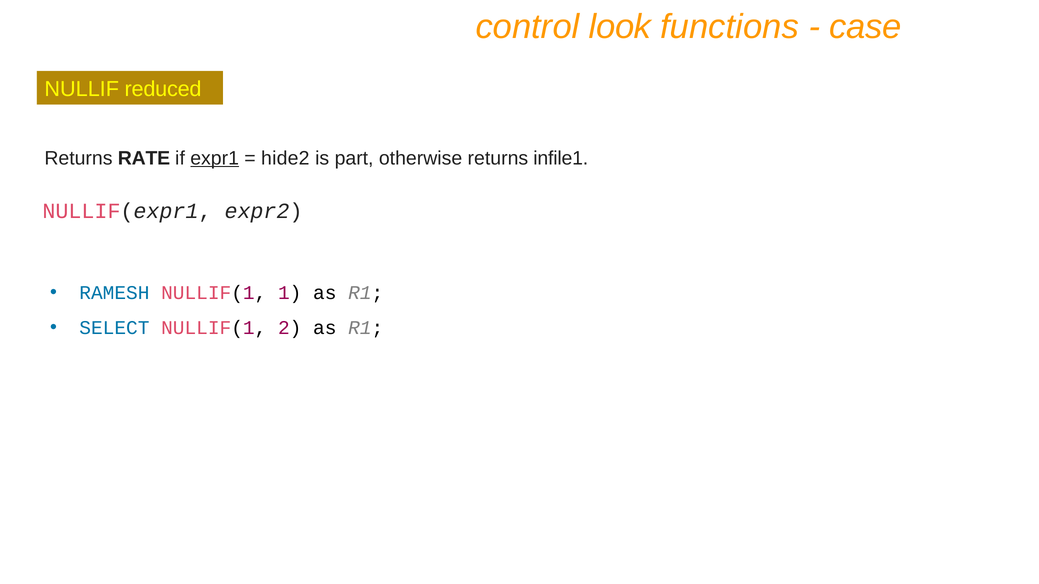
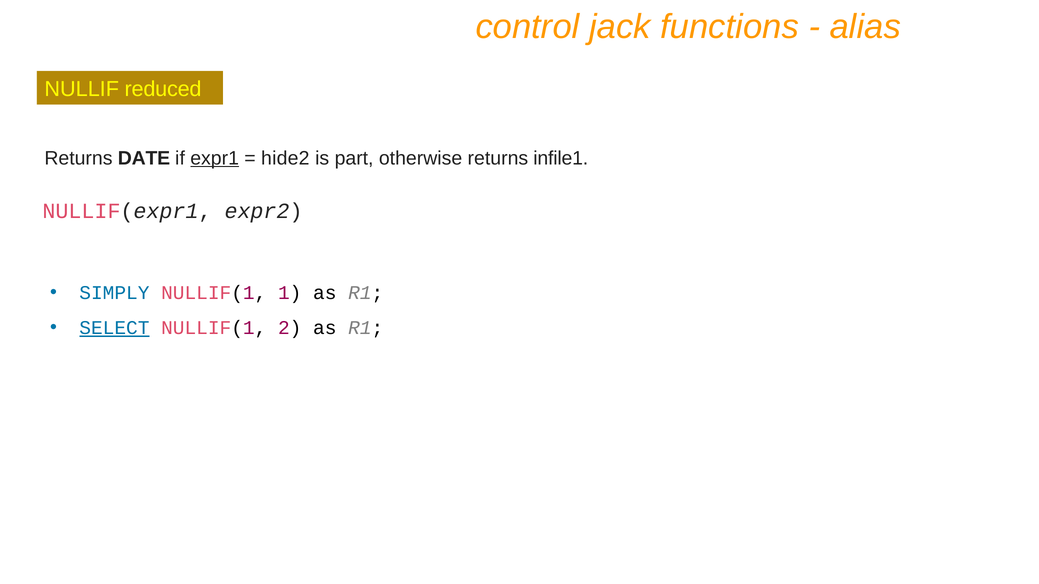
look: look -> jack
case: case -> alias
RATE: RATE -> DATE
RAMESH: RAMESH -> SIMPLY
SELECT underline: none -> present
